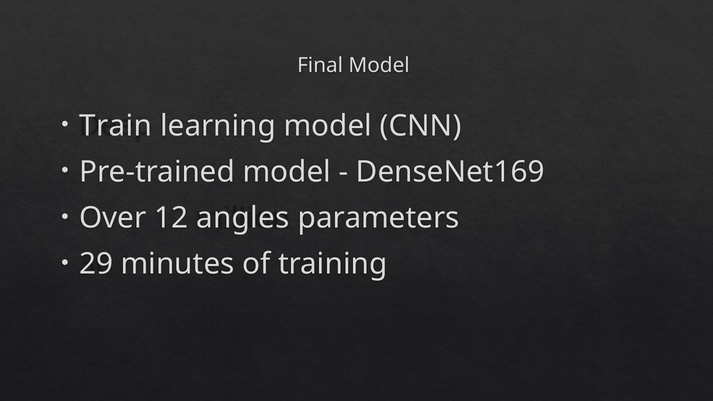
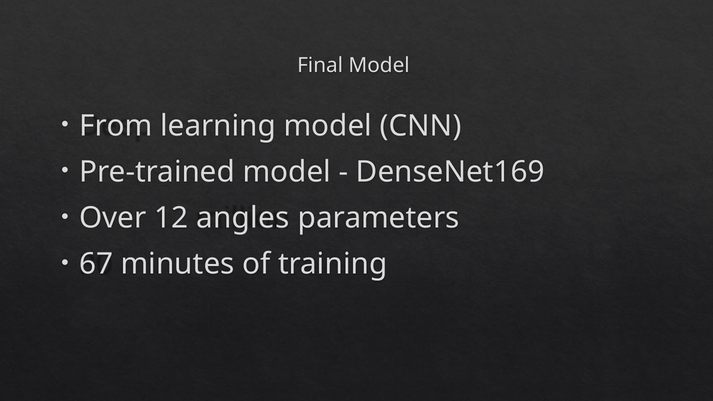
Train: Train -> From
29: 29 -> 67
